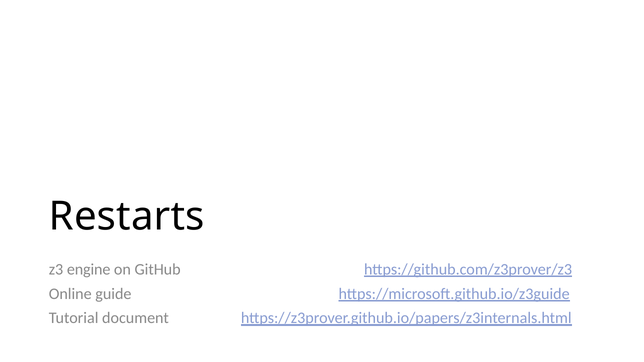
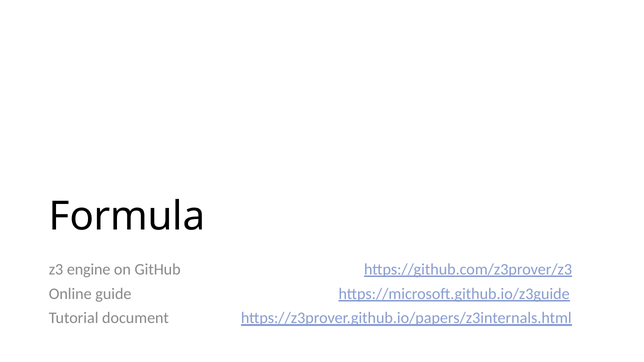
Restarts: Restarts -> Formula
